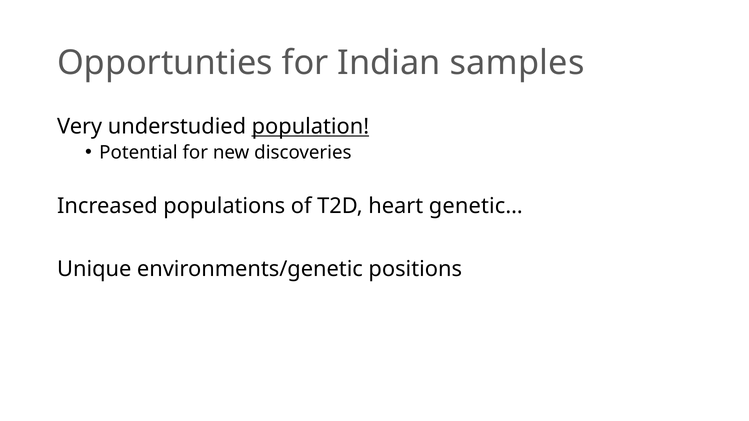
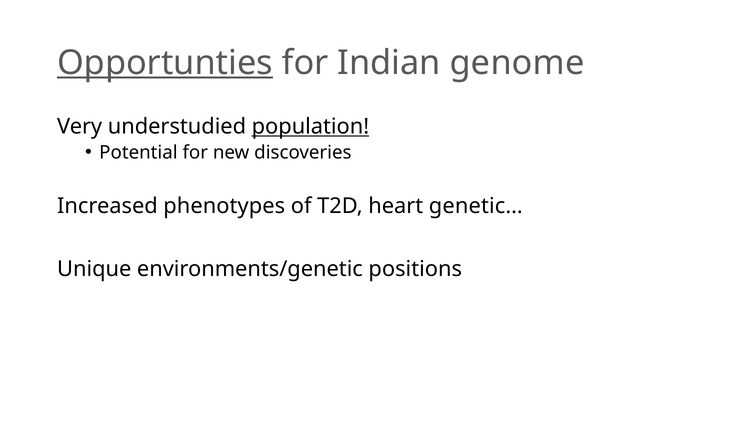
Opportunties underline: none -> present
samples: samples -> genome
populations: populations -> phenotypes
